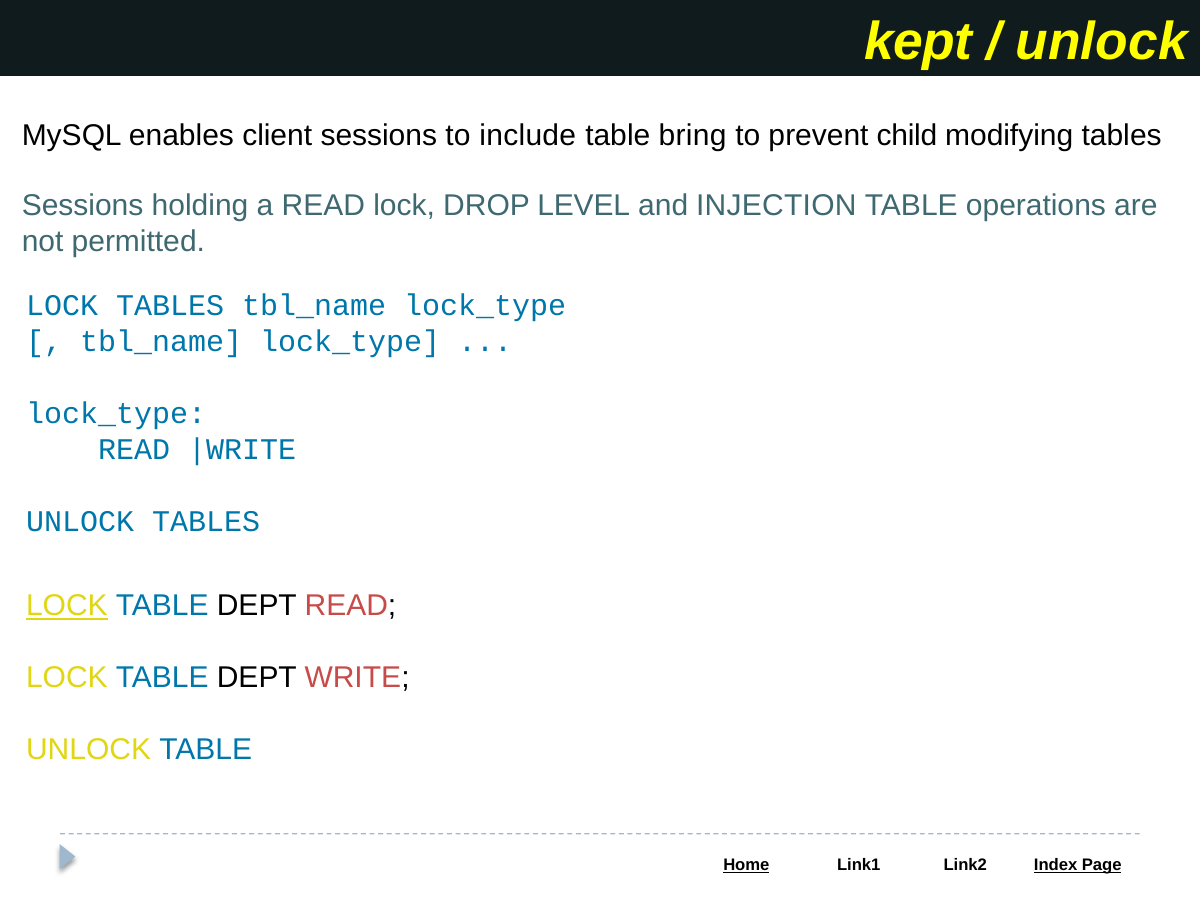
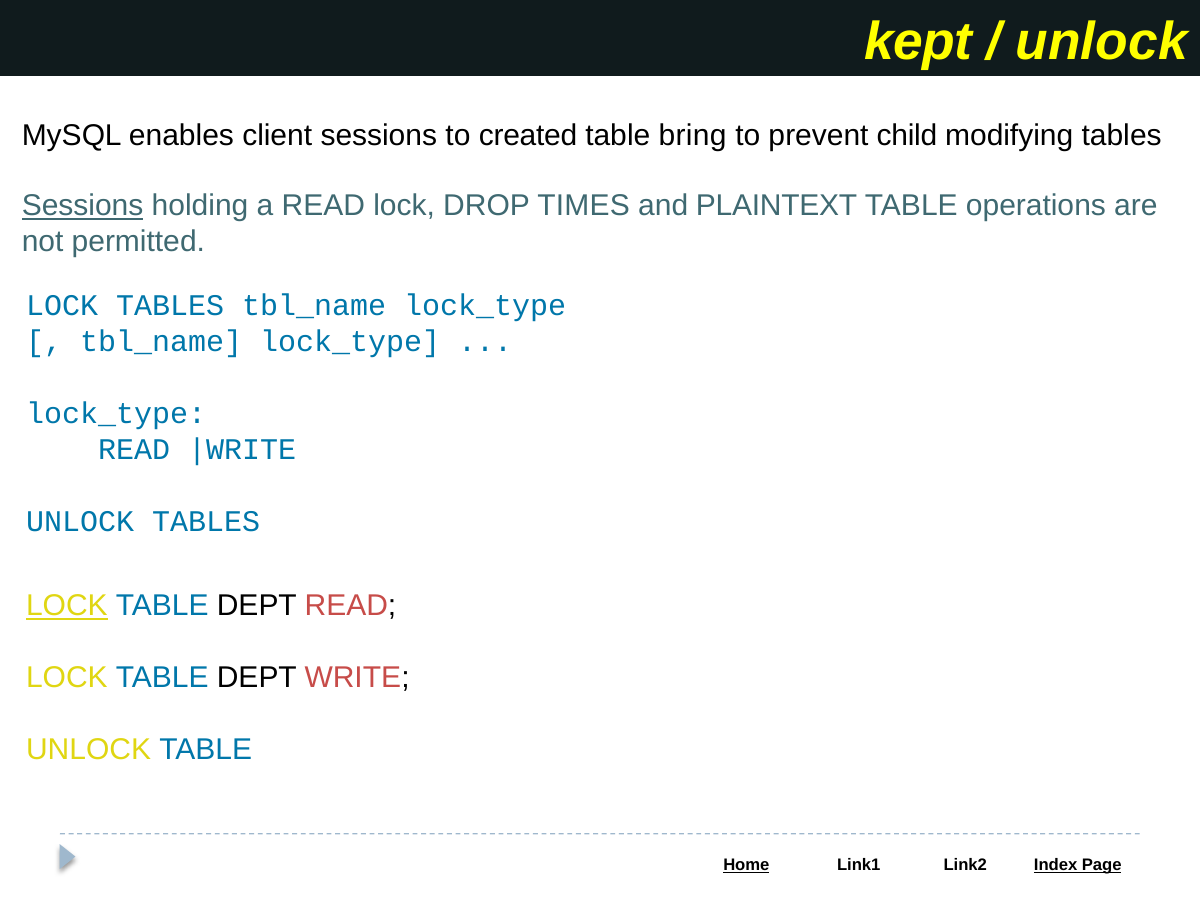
include: include -> created
Sessions at (83, 206) underline: none -> present
LEVEL: LEVEL -> TIMES
INJECTION: INJECTION -> PLAINTEXT
